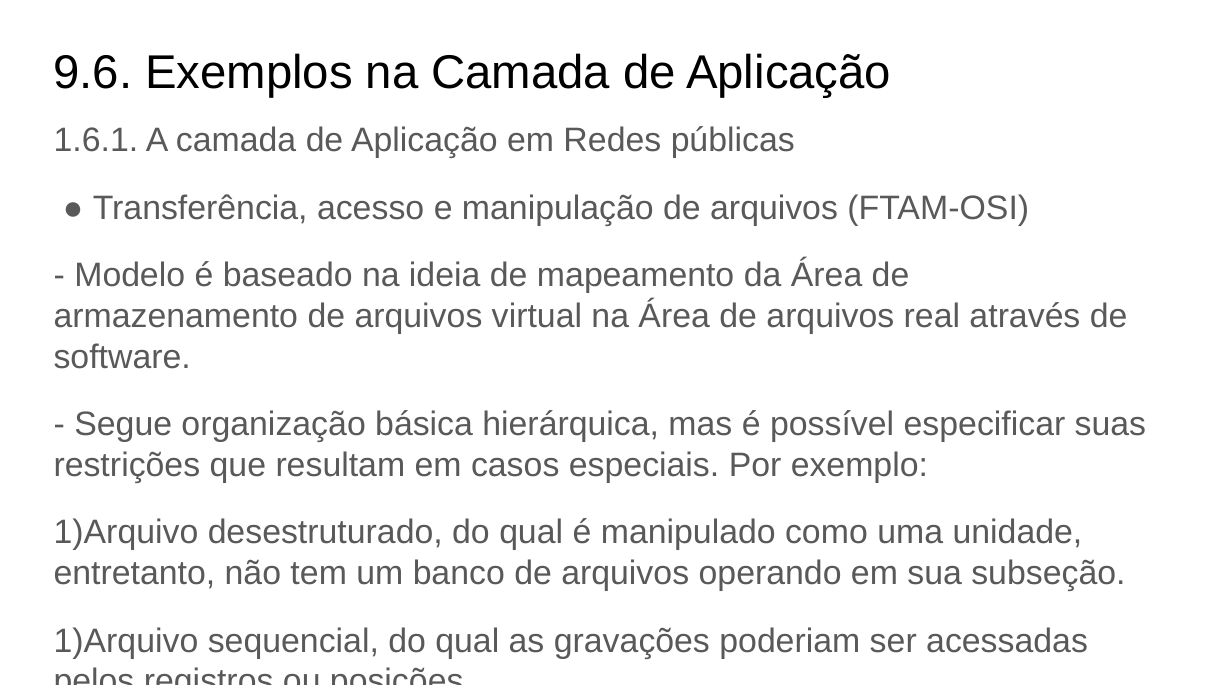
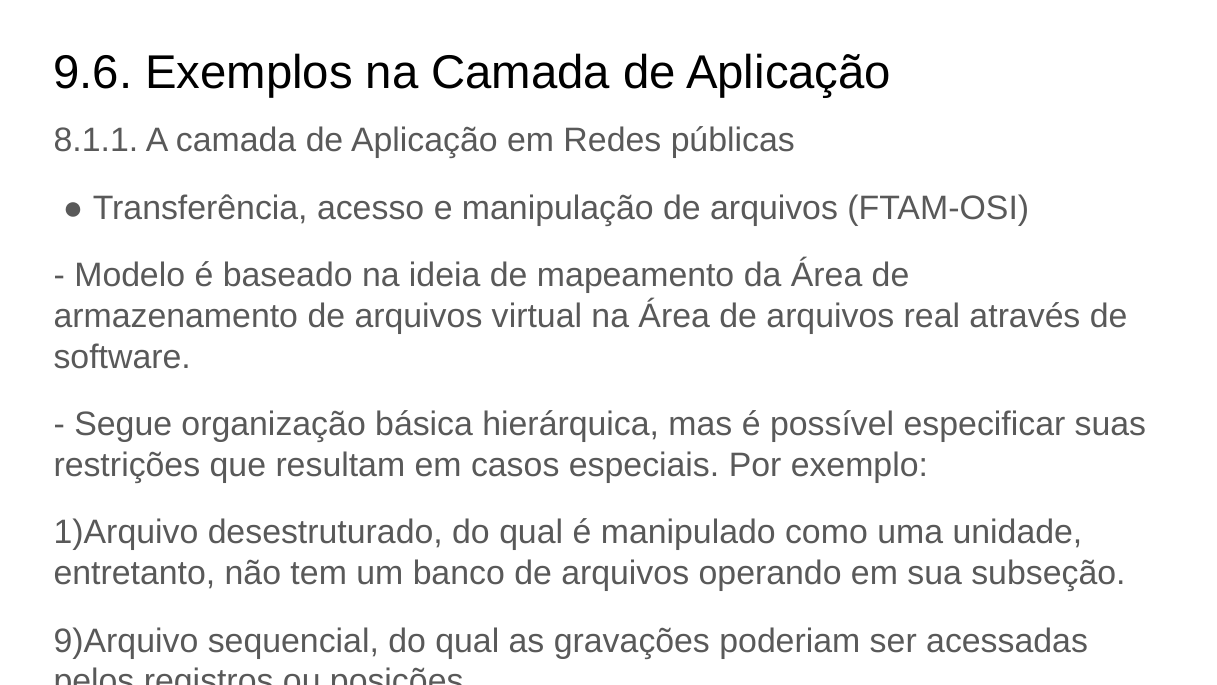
1.6.1: 1.6.1 -> 8.1.1
1)Arquivo at (126, 641): 1)Arquivo -> 9)Arquivo
